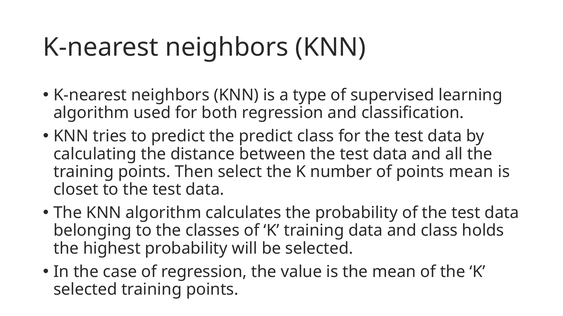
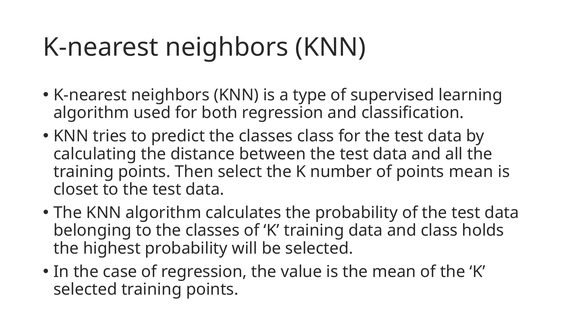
predict the predict: predict -> classes
